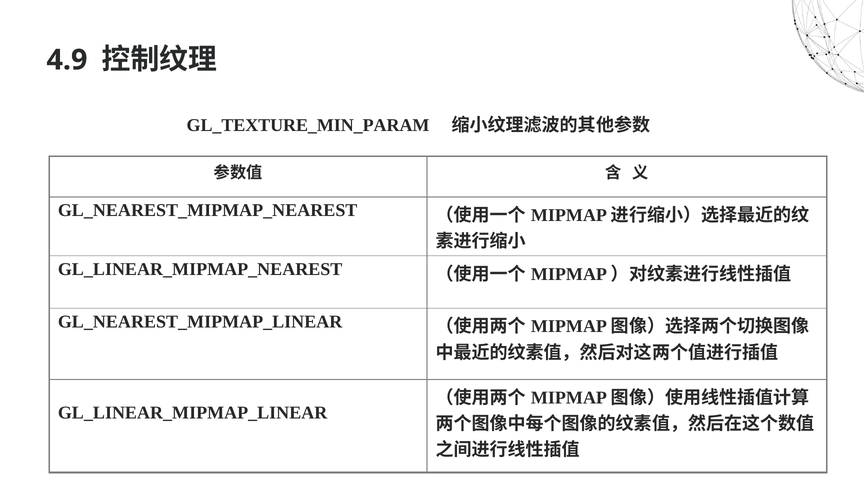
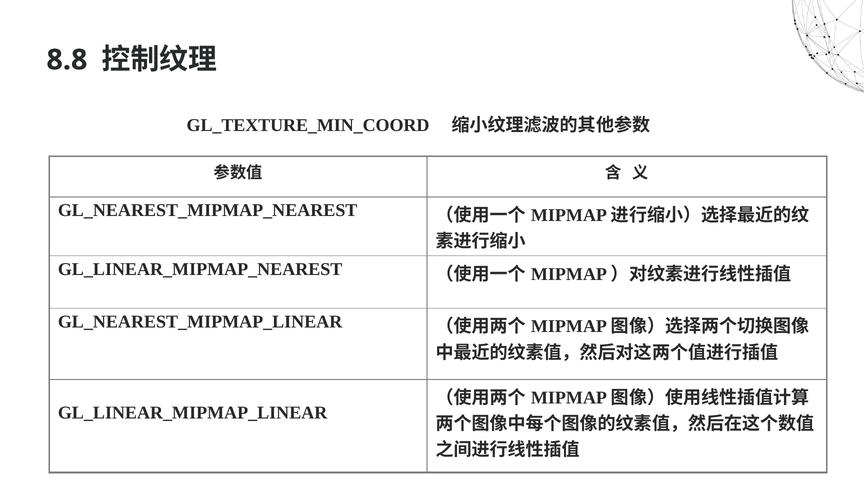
4.9: 4.9 -> 8.8
GL_TEXTURE_MIN_PARAM: GL_TEXTURE_MIN_PARAM -> GL_TEXTURE_MIN_COORD
